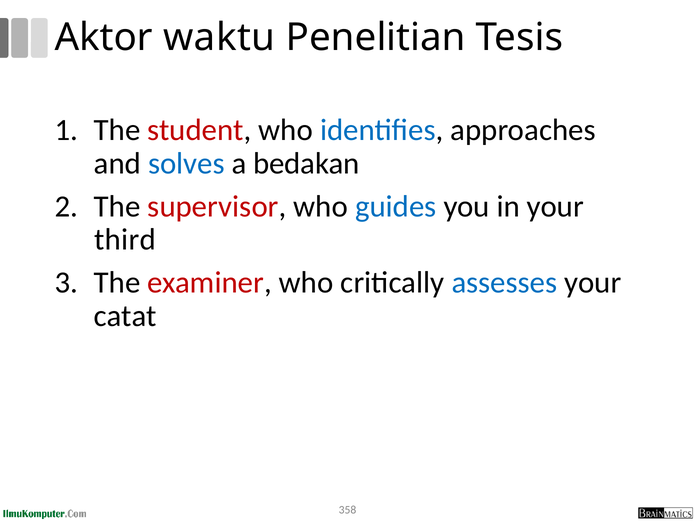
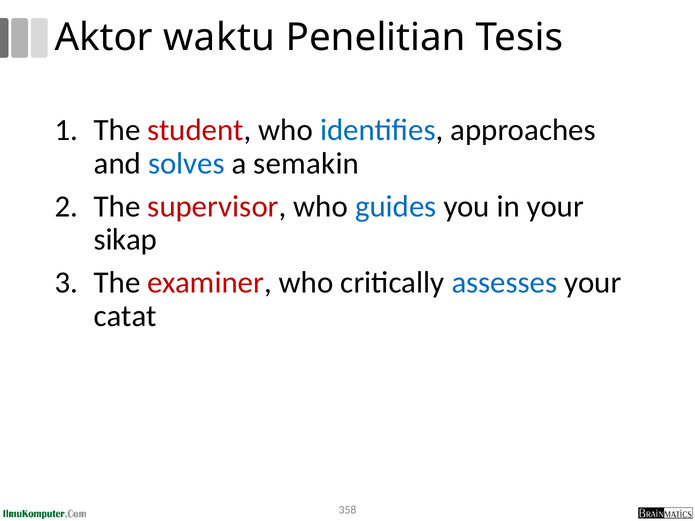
bedakan: bedakan -> semakin
third: third -> sikap
